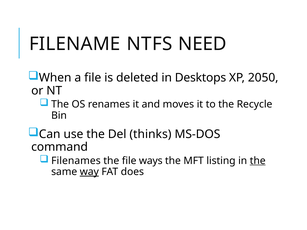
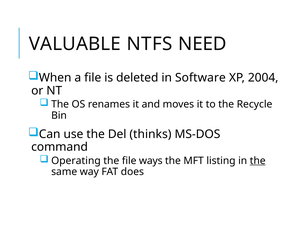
FILENAME: FILENAME -> VALUABLE
Desktops: Desktops -> Software
2050: 2050 -> 2004
Filenames: Filenames -> Operating
way underline: present -> none
